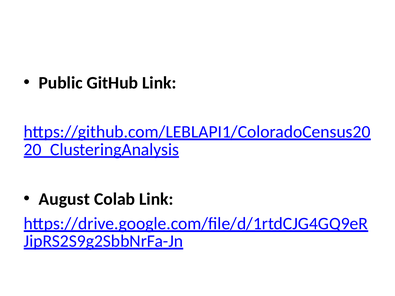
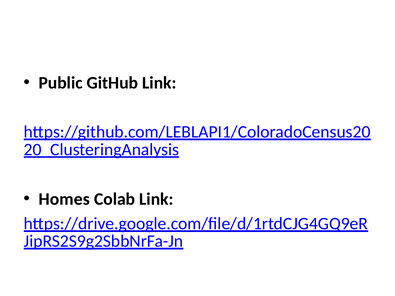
August: August -> Homes
